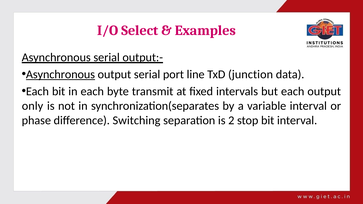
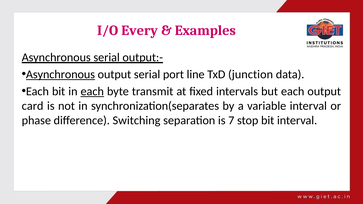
Select: Select -> Every
each at (92, 91) underline: none -> present
only: only -> card
2: 2 -> 7
